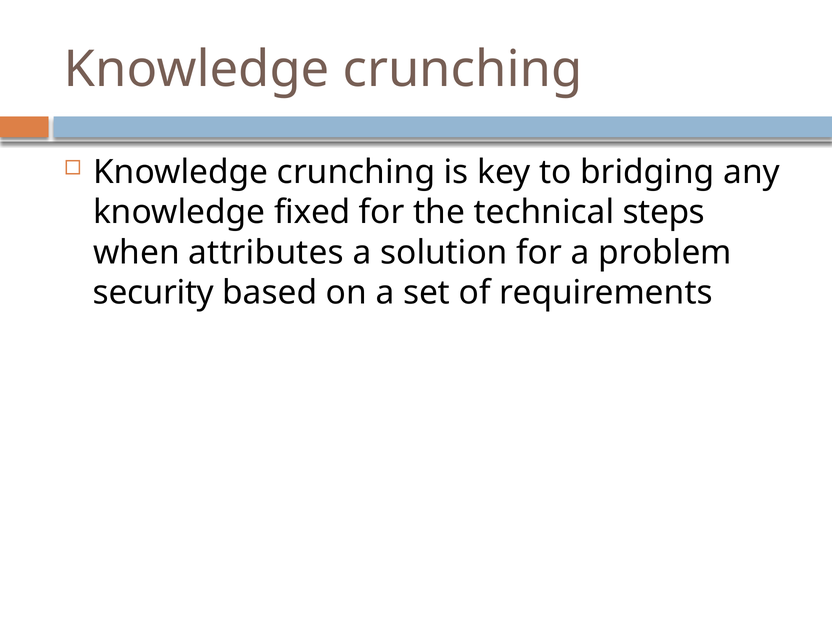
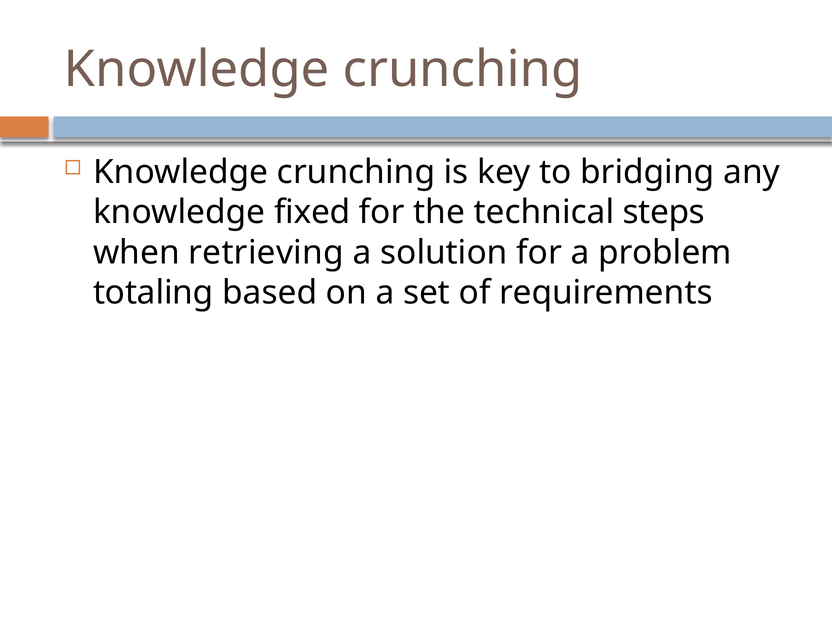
attributes: attributes -> retrieving
security: security -> totaling
